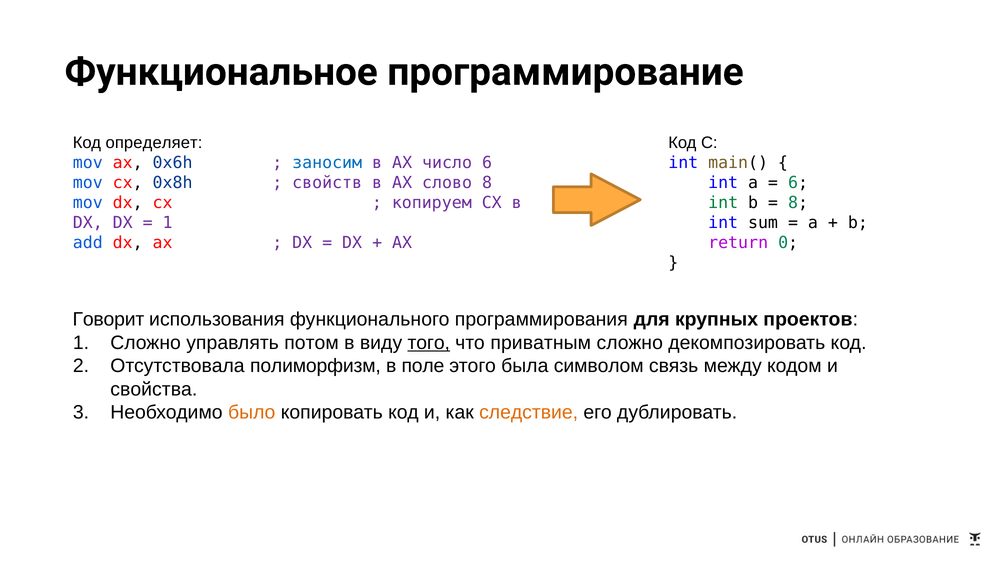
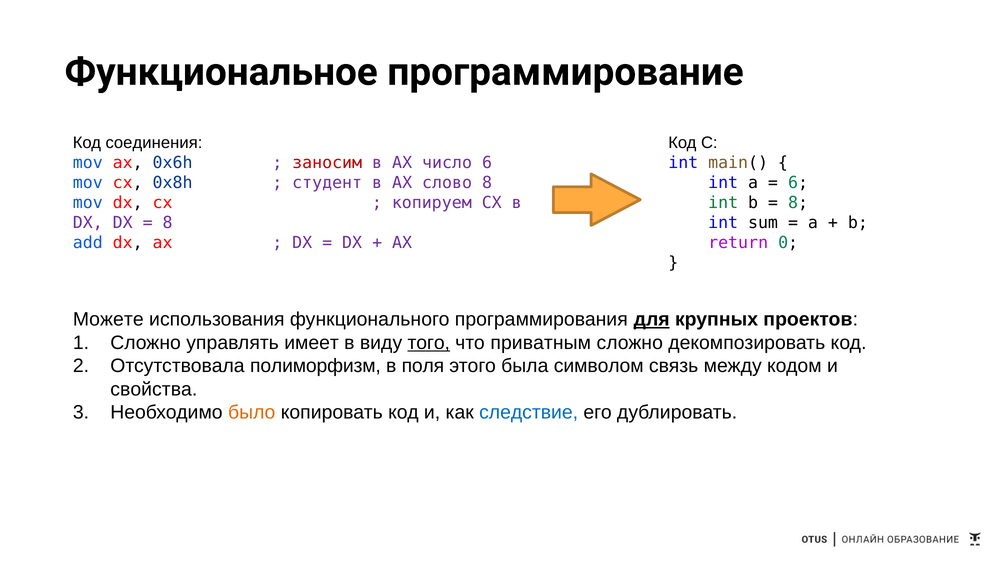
определяет: определяет -> соединения
заносим colour: blue -> red
свойств: свойств -> студент
1 at (168, 223): 1 -> 8
Говорит: Говорит -> Можете
для underline: none -> present
потом: потом -> имеет
поле: поле -> поля
следствие colour: orange -> blue
